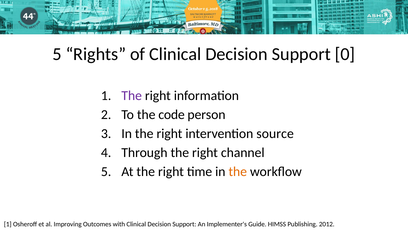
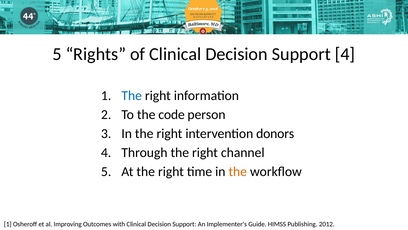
Support 0: 0 -> 4
The at (132, 95) colour: purple -> blue
source: source -> donors
